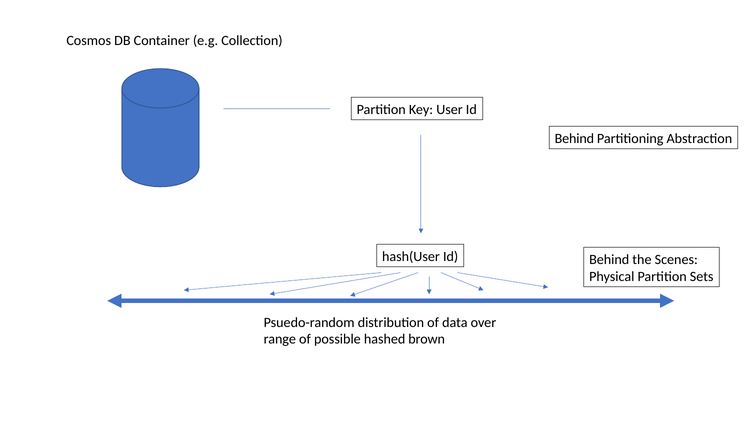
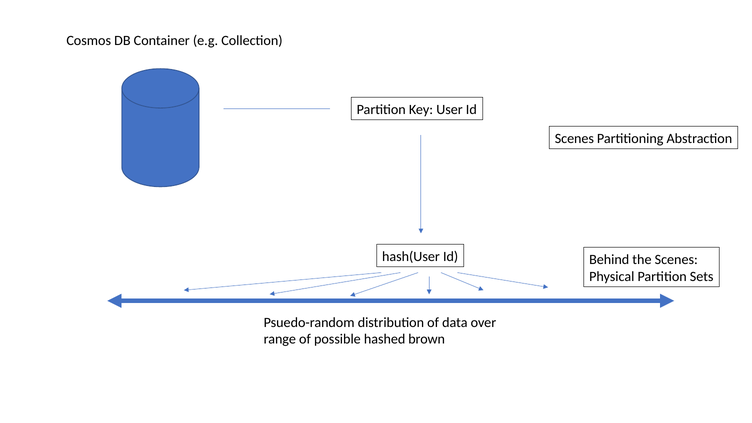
Behind at (574, 138): Behind -> Scenes
